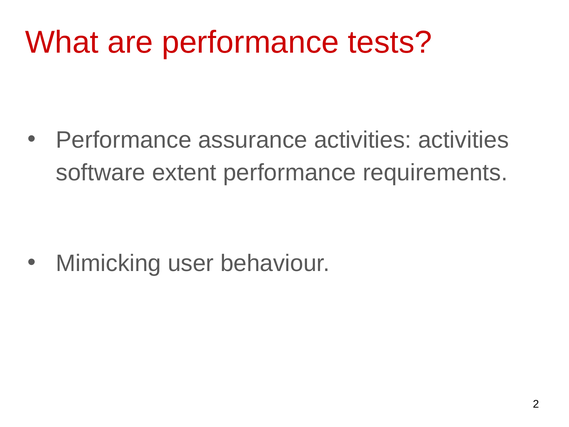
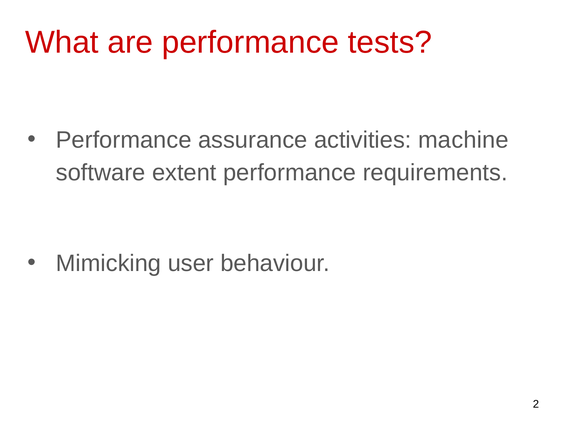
activities activities: activities -> machine
